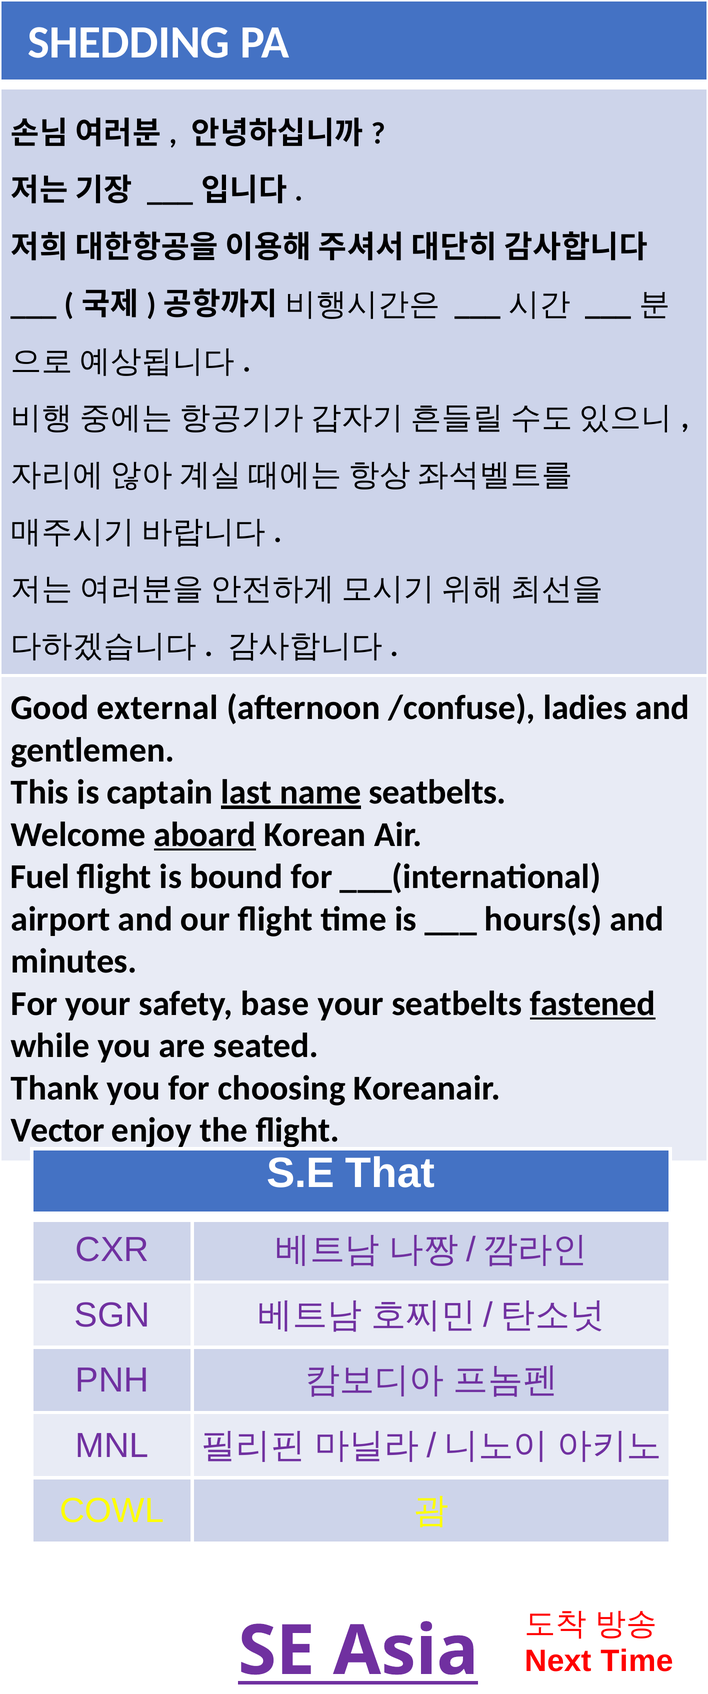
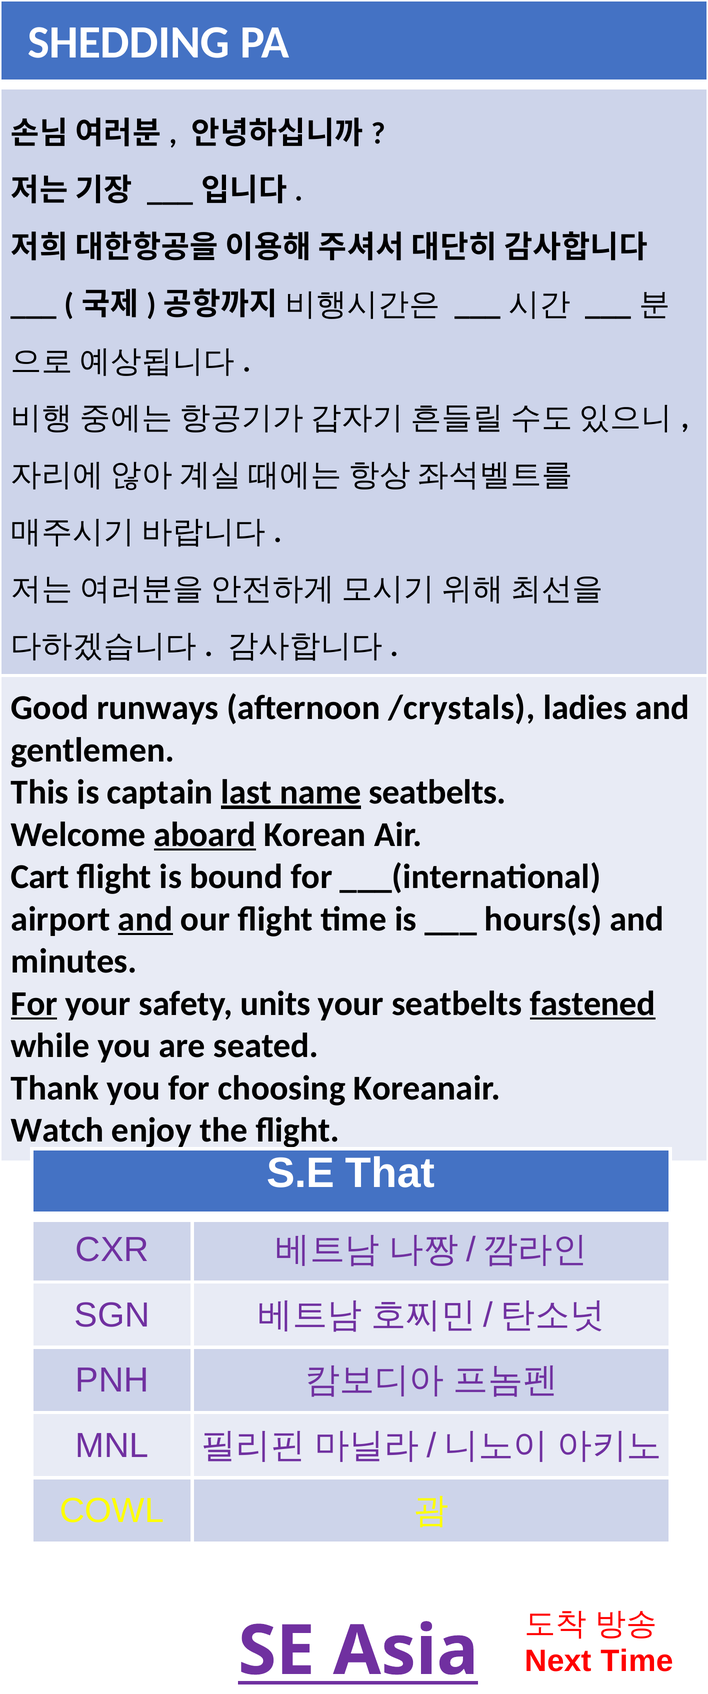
external: external -> runways
/confuse: /confuse -> /crystals
Fuel: Fuel -> Cart
and at (145, 919) underline: none -> present
For at (34, 1004) underline: none -> present
base: base -> units
Vector: Vector -> Watch
